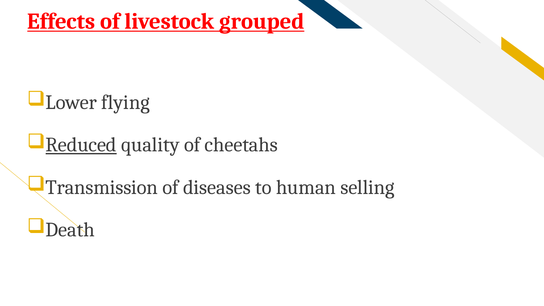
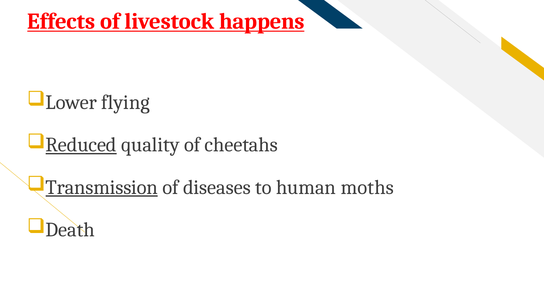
grouped: grouped -> happens
Transmission underline: none -> present
selling: selling -> moths
